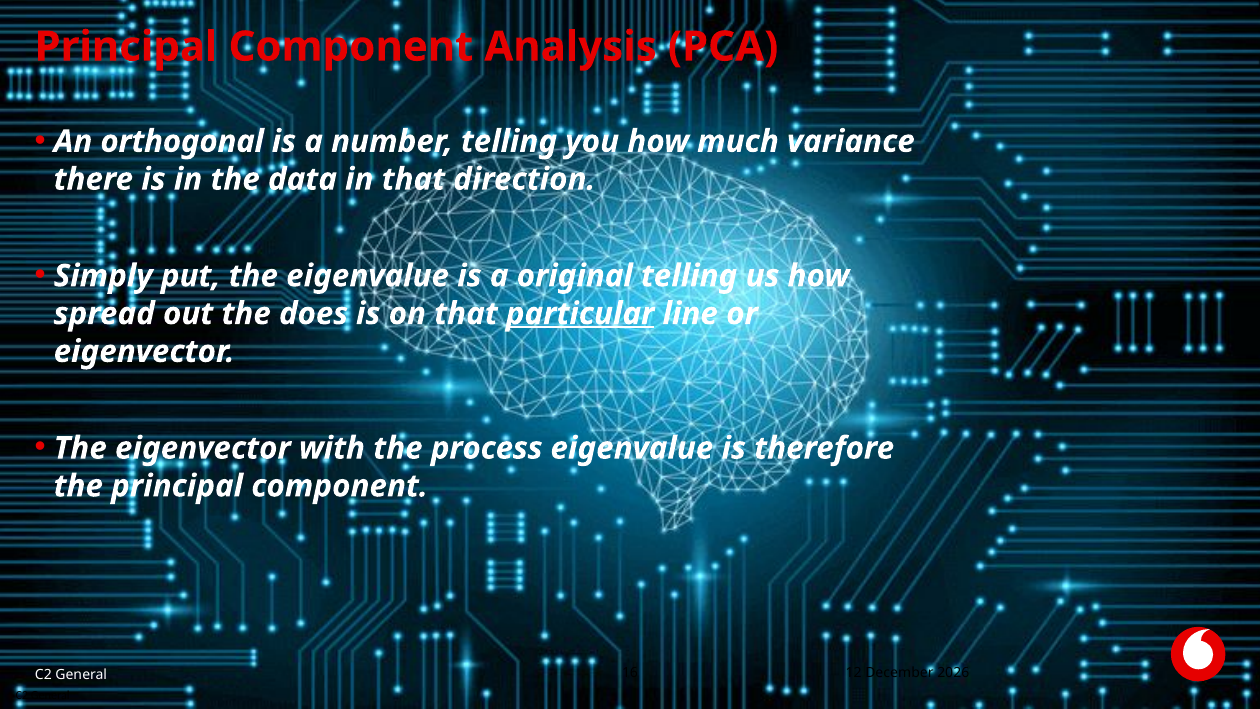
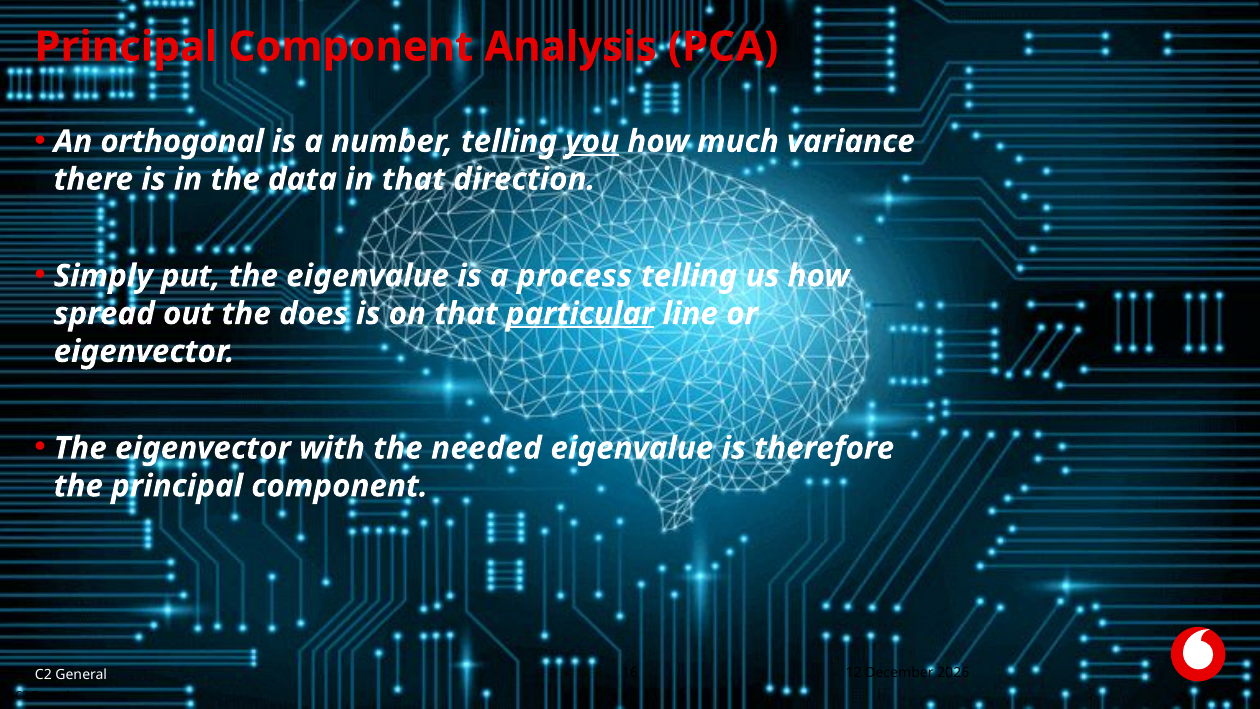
you underline: none -> present
original: original -> process
process: process -> needed
